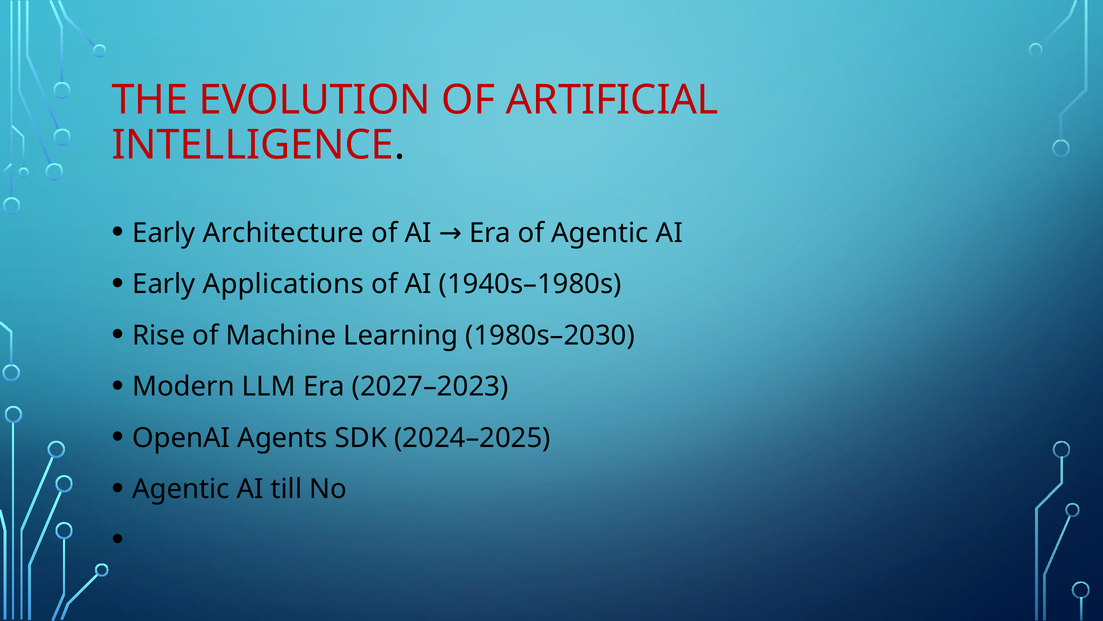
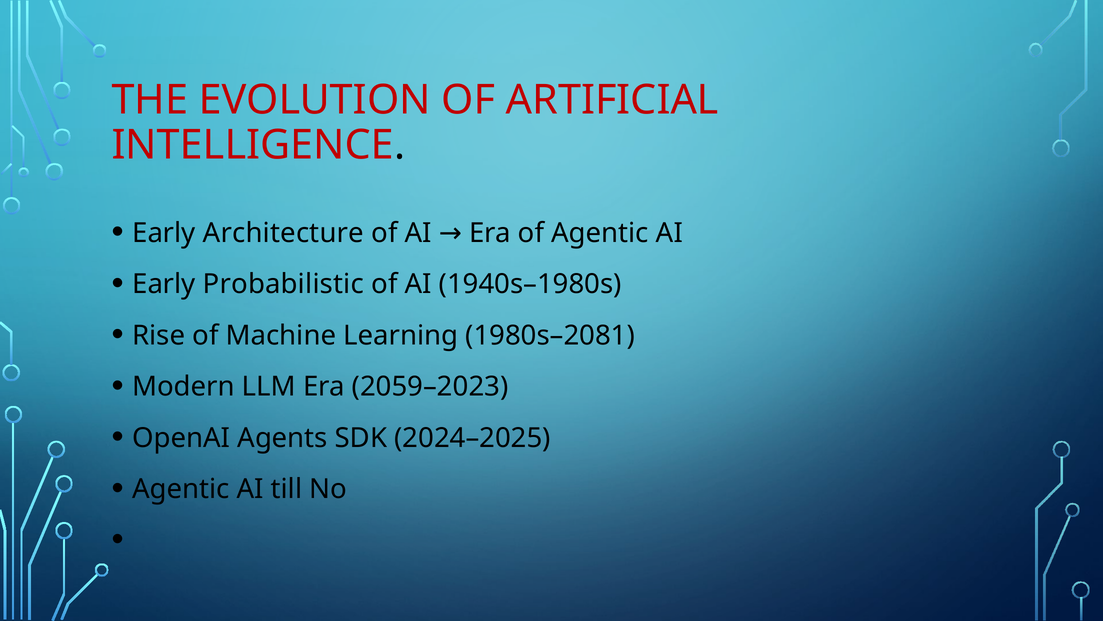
Applications: Applications -> Probabilistic
1980s–2030: 1980s–2030 -> 1980s–2081
2027–2023: 2027–2023 -> 2059–2023
